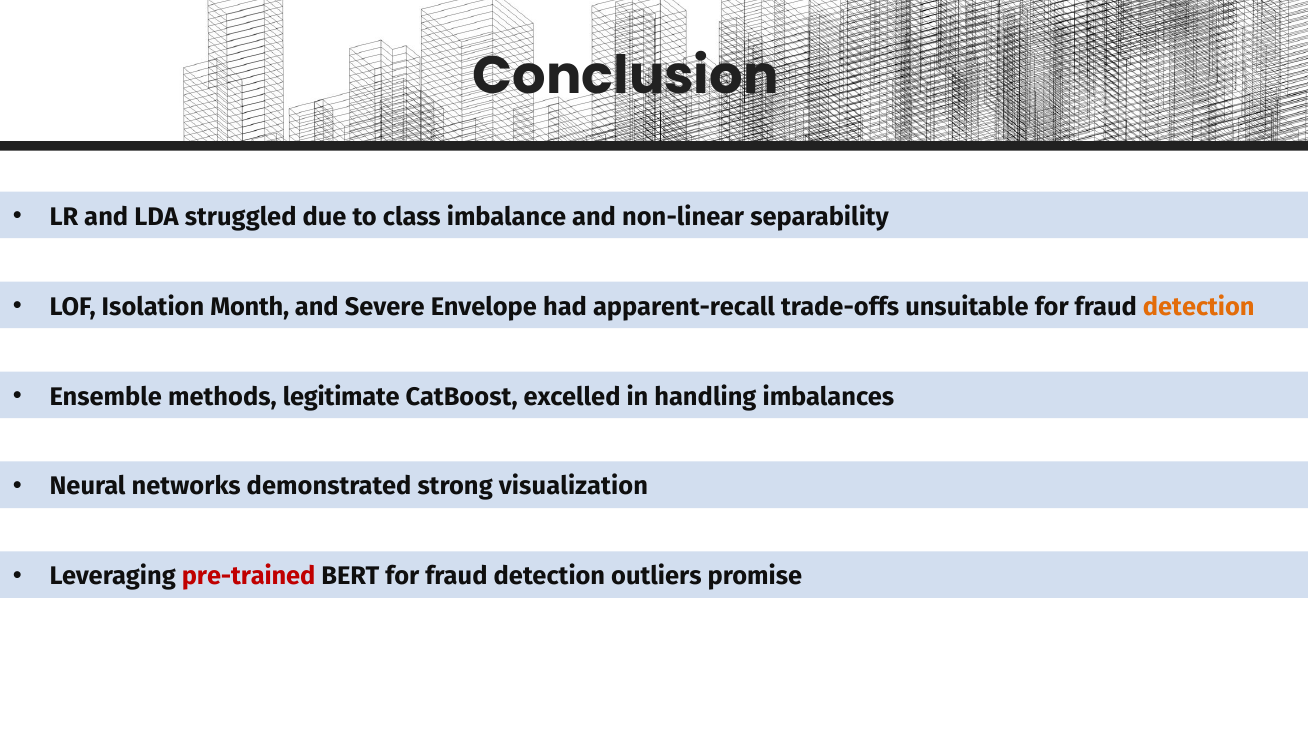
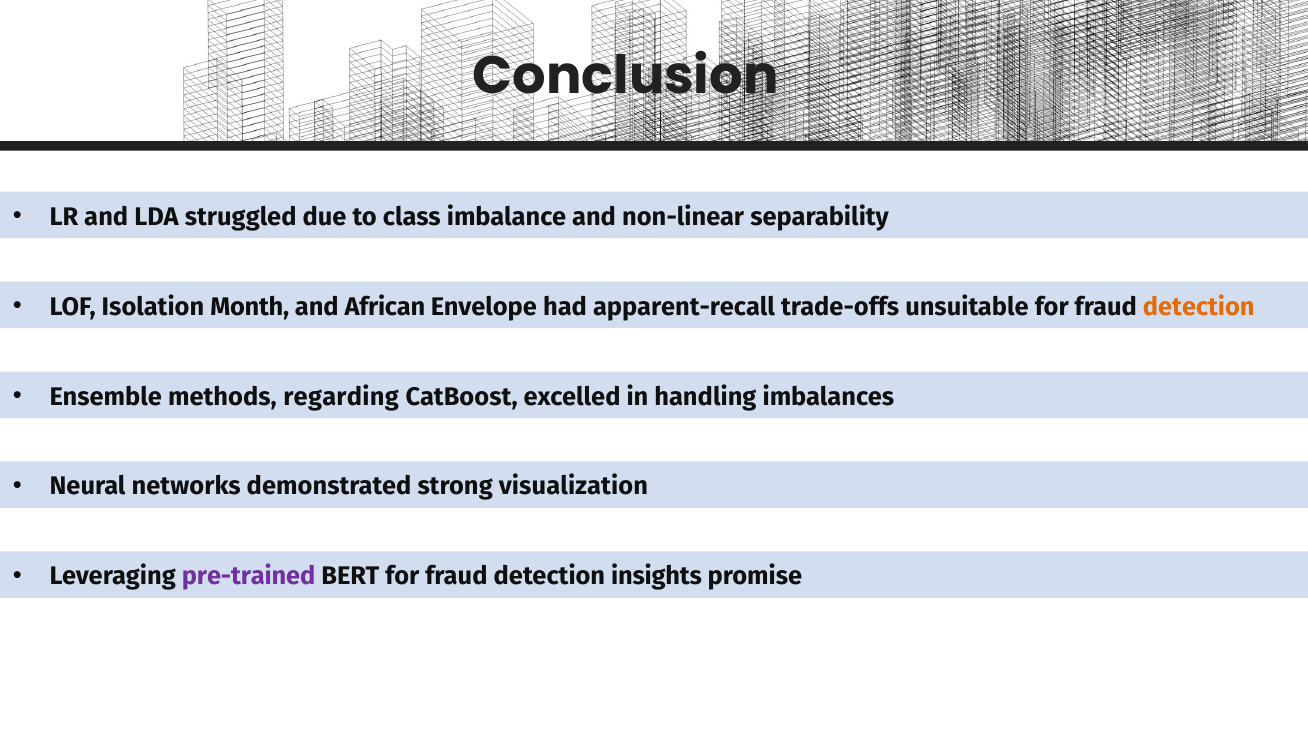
Severe: Severe -> African
legitimate: legitimate -> regarding
pre-trained colour: red -> purple
outliers: outliers -> insights
